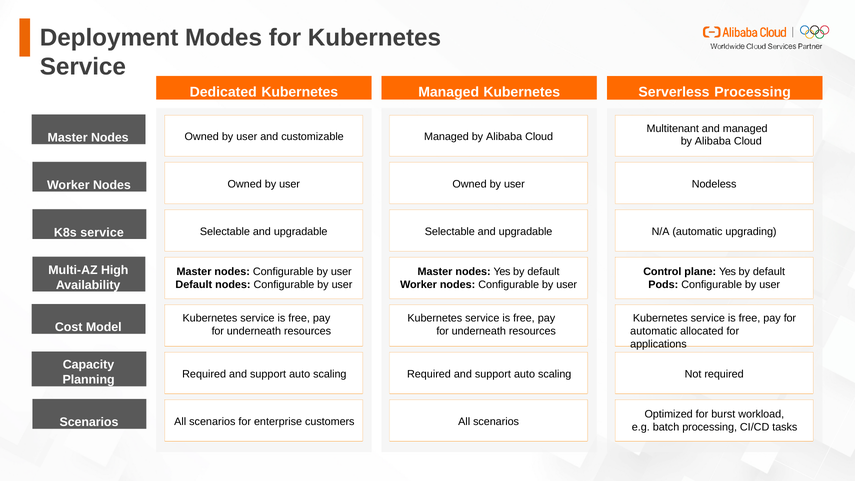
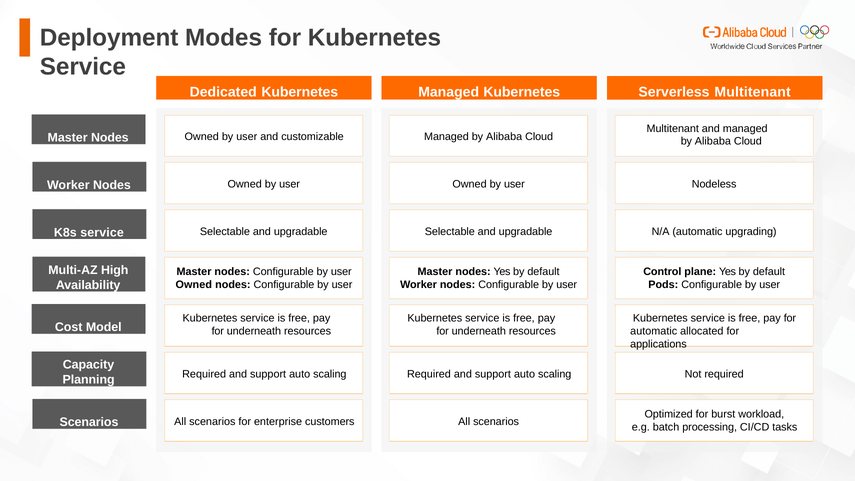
Serverless Processing: Processing -> Multitenant
Default at (194, 285): Default -> Owned
